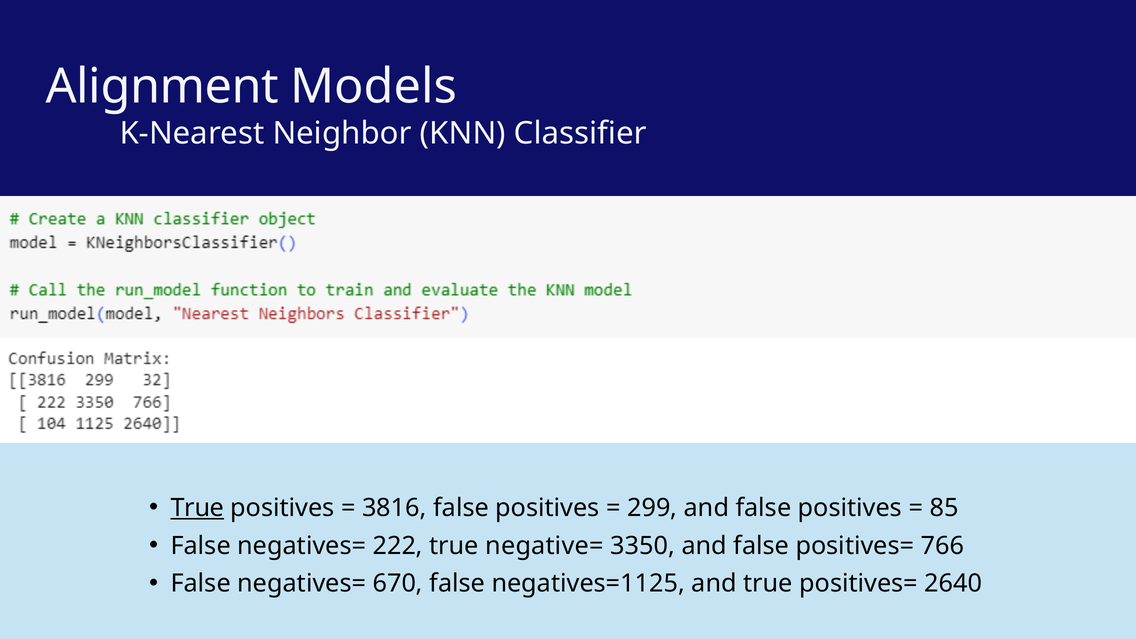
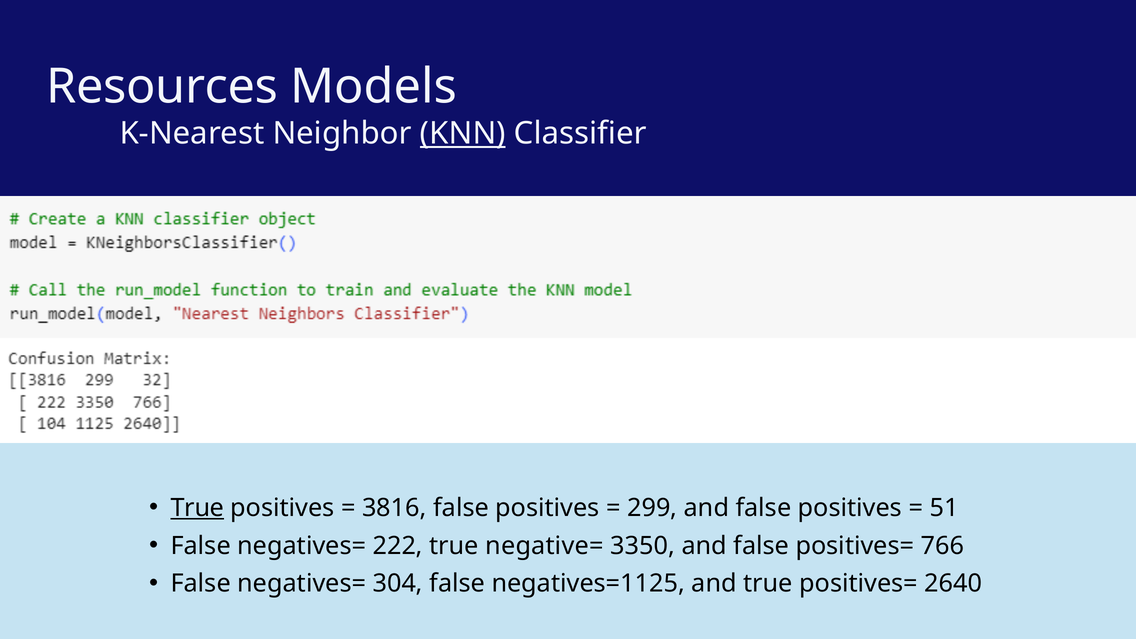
Alignment: Alignment -> Resources
KNN underline: none -> present
85: 85 -> 51
670: 670 -> 304
